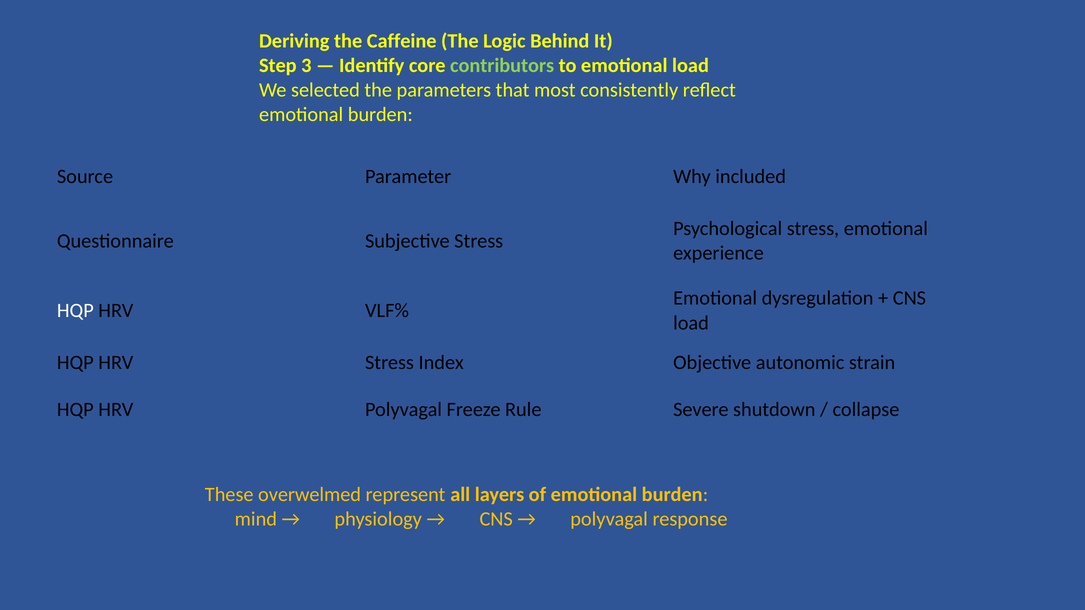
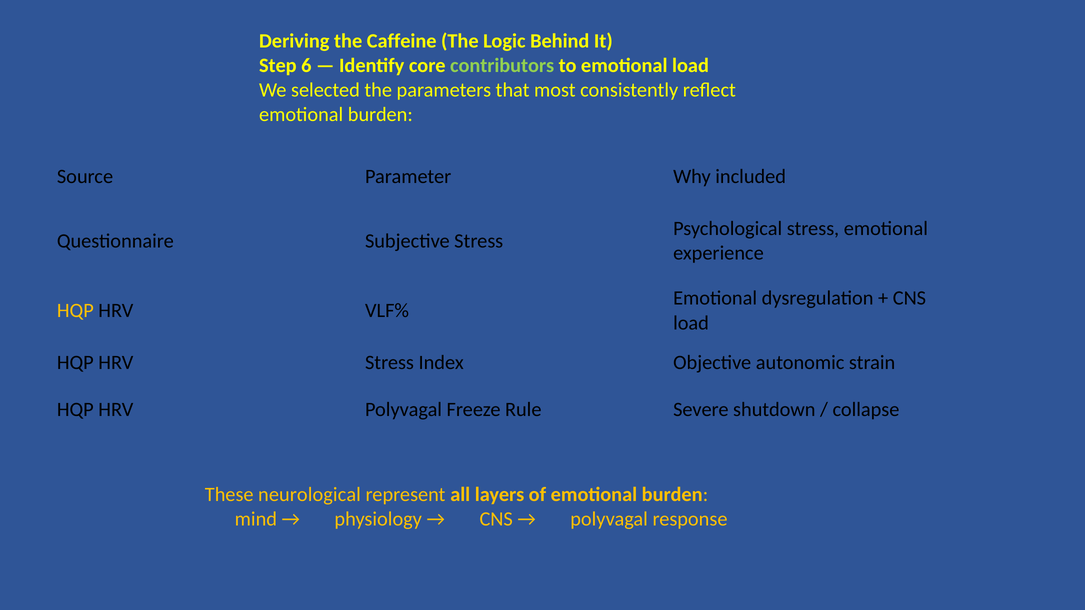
3: 3 -> 6
HQP at (75, 311) colour: white -> yellow
overwelmed: overwelmed -> neurological
